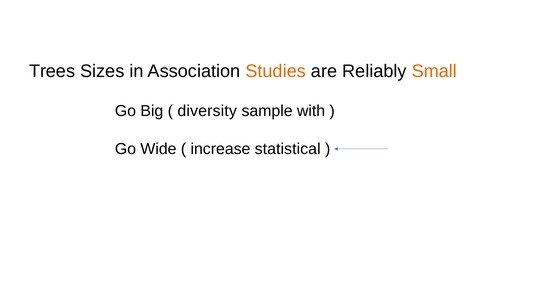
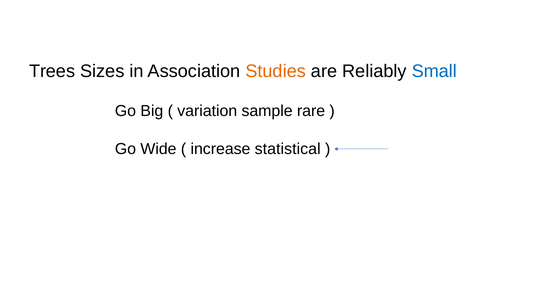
Small colour: orange -> blue
diversity: diversity -> variation
with: with -> rare
